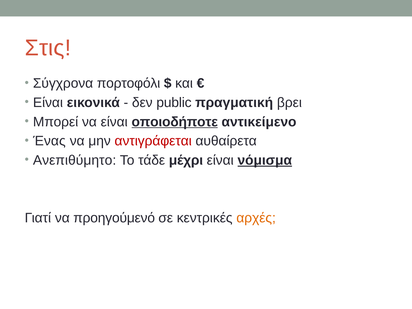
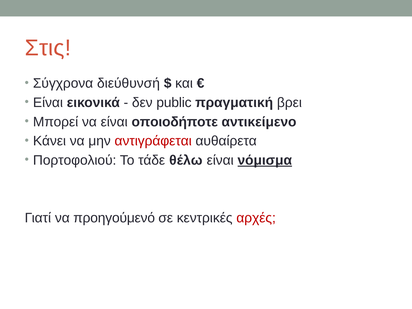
πορτοφόλι: πορτοφόλι -> διεύθυνσή
οποιοδήποτε underline: present -> none
Ένας: Ένας -> Κάνει
Ανεπιθύμητο: Ανεπιθύμητο -> Πορτοφολιού
μέχρι: μέχρι -> θέλω
αρχές colour: orange -> red
